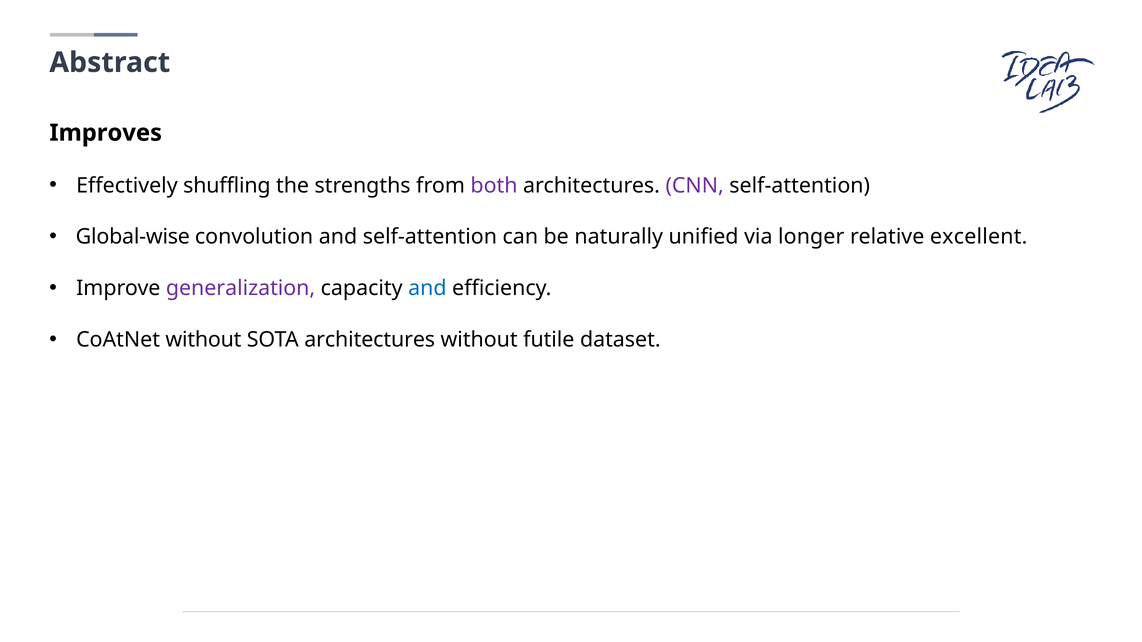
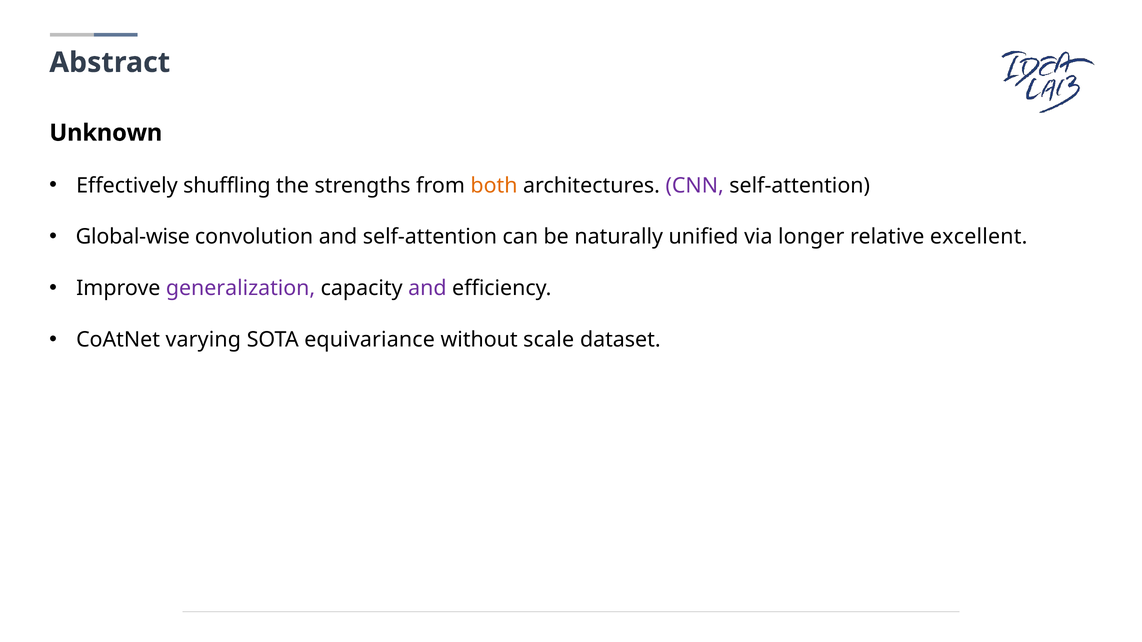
Improves: Improves -> Unknown
both colour: purple -> orange
and at (427, 288) colour: blue -> purple
CoAtNet without: without -> varying
SOTA architectures: architectures -> equivariance
futile: futile -> scale
